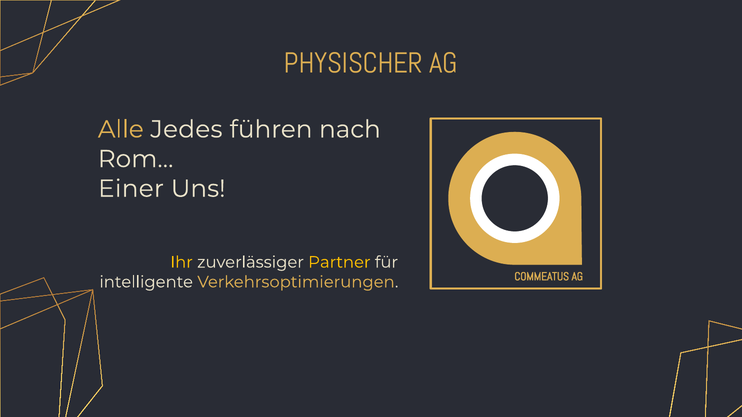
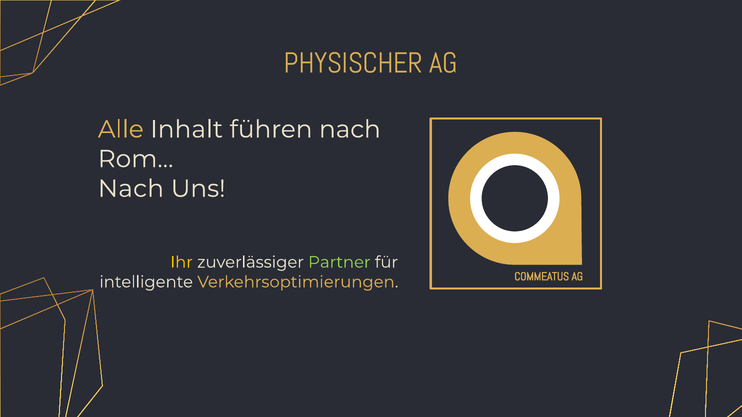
Jedes: Jedes -> Inhalt
Einer at (131, 189): Einer -> Nach
Partner colour: yellow -> light green
